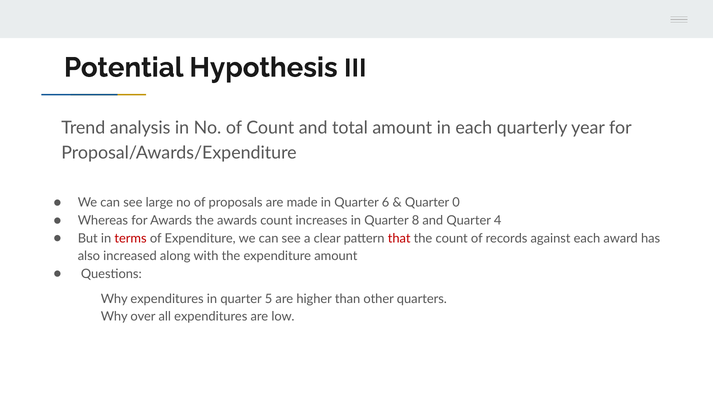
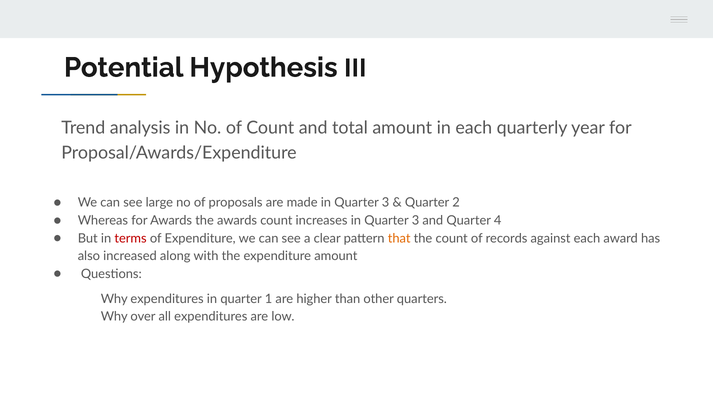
made in Quarter 6: 6 -> 3
0: 0 -> 2
increases in Quarter 8: 8 -> 3
that colour: red -> orange
5: 5 -> 1
